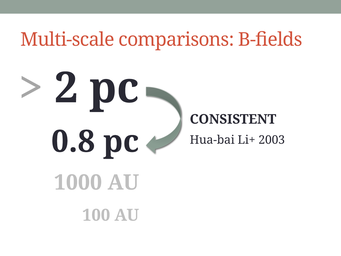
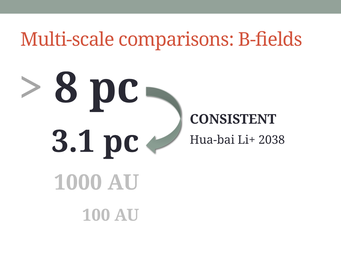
2: 2 -> 8
0.8: 0.8 -> 3.1
2003: 2003 -> 2038
